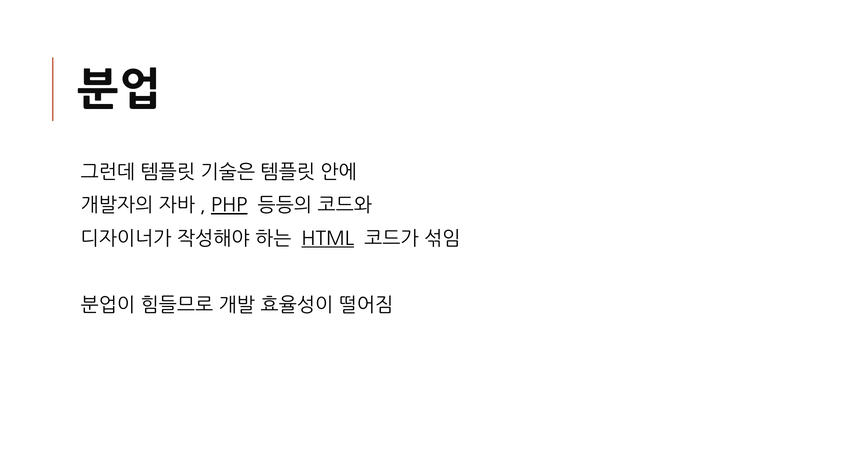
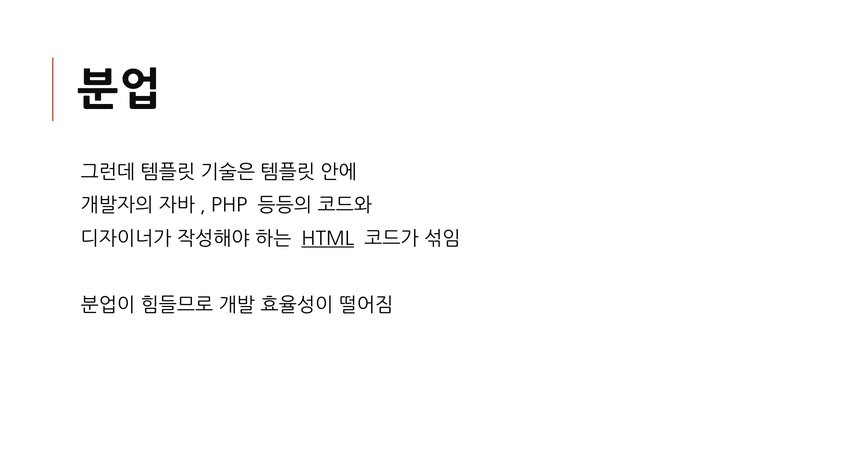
PHP underline: present -> none
